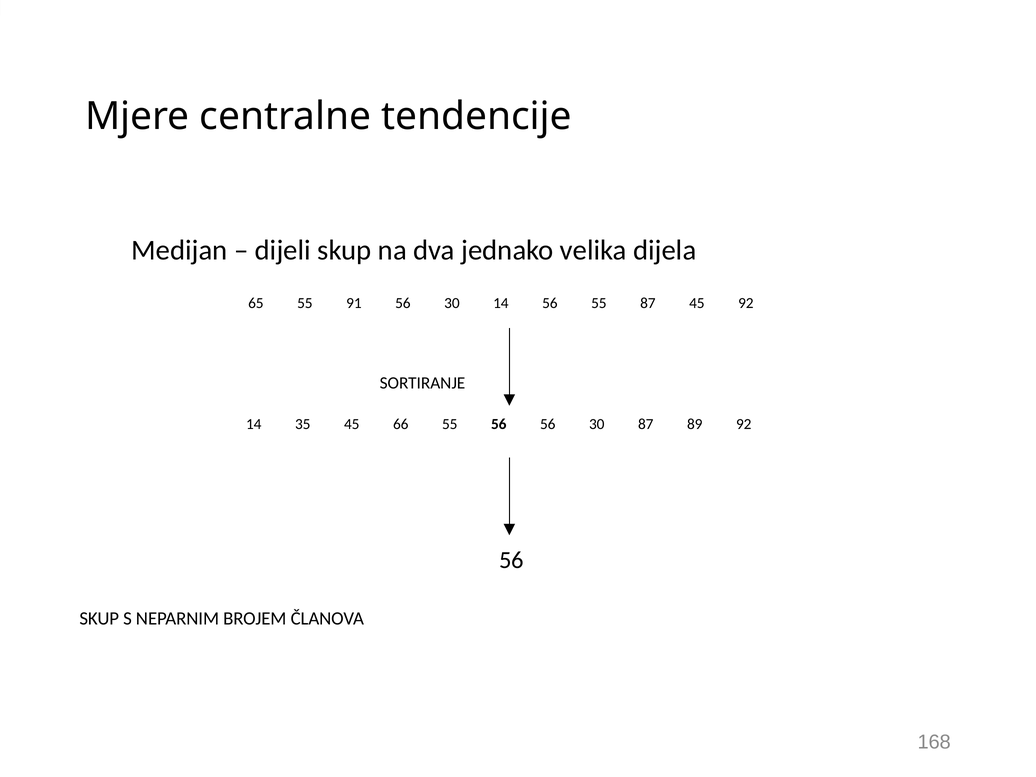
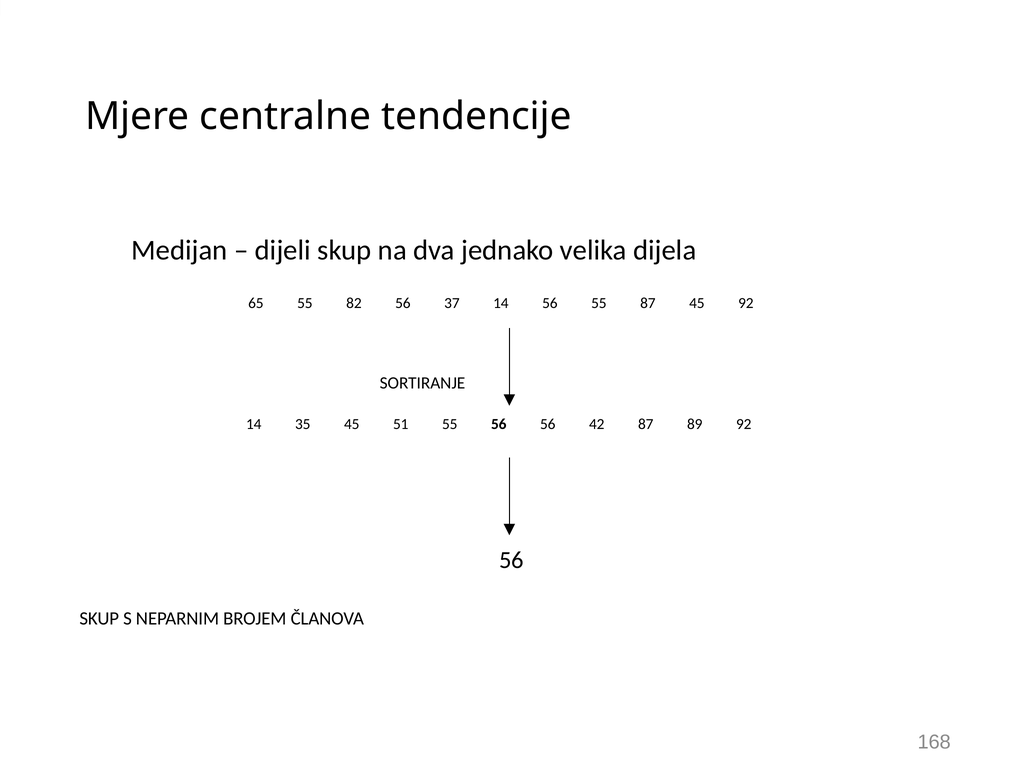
91: 91 -> 82
30 at (452, 303): 30 -> 37
66: 66 -> 51
56 56 30: 30 -> 42
